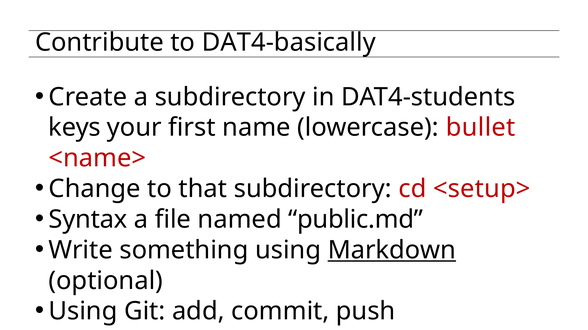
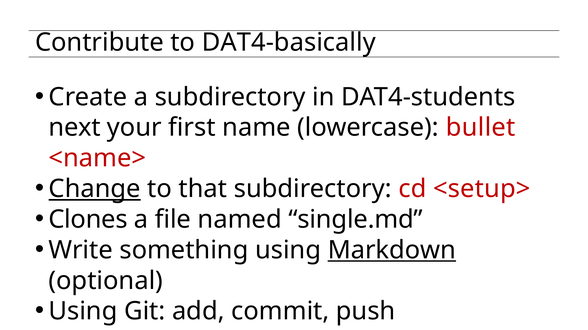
keys: keys -> next
Change underline: none -> present
Syntax: Syntax -> Clones
public.md: public.md -> single.md
